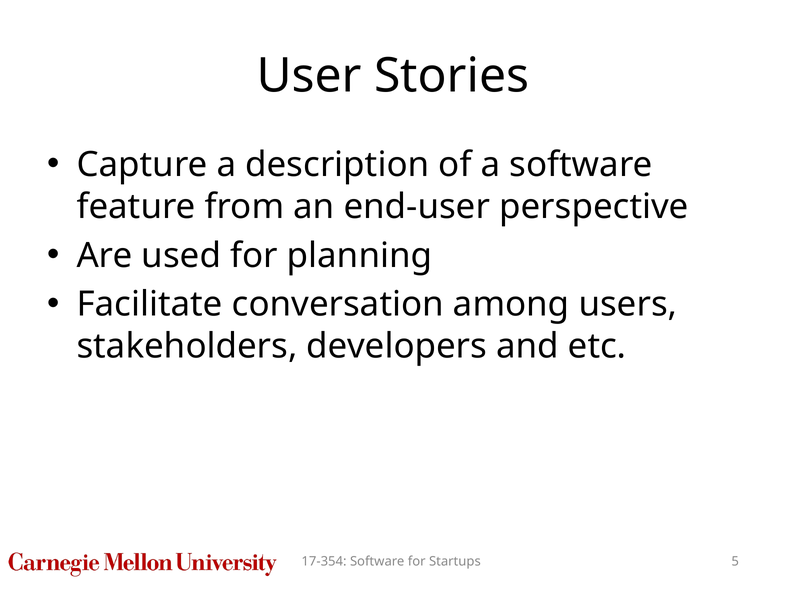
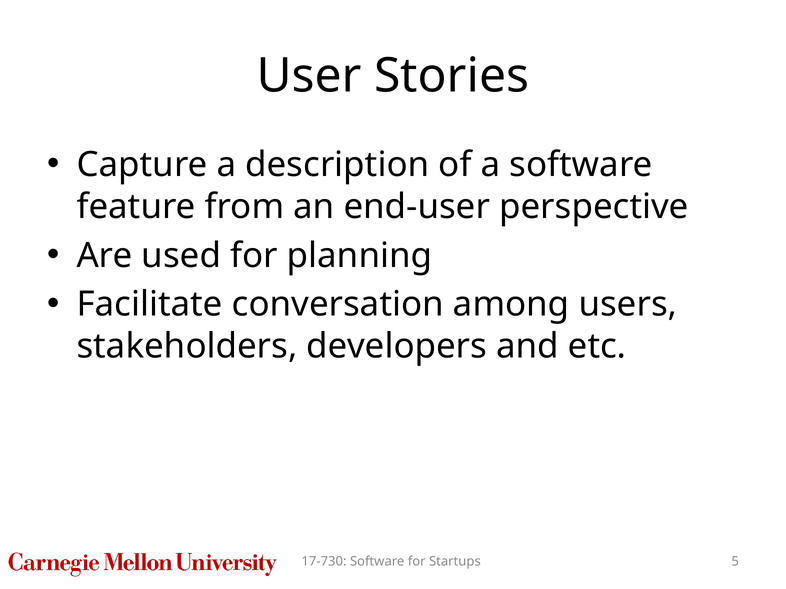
17-354: 17-354 -> 17-730
